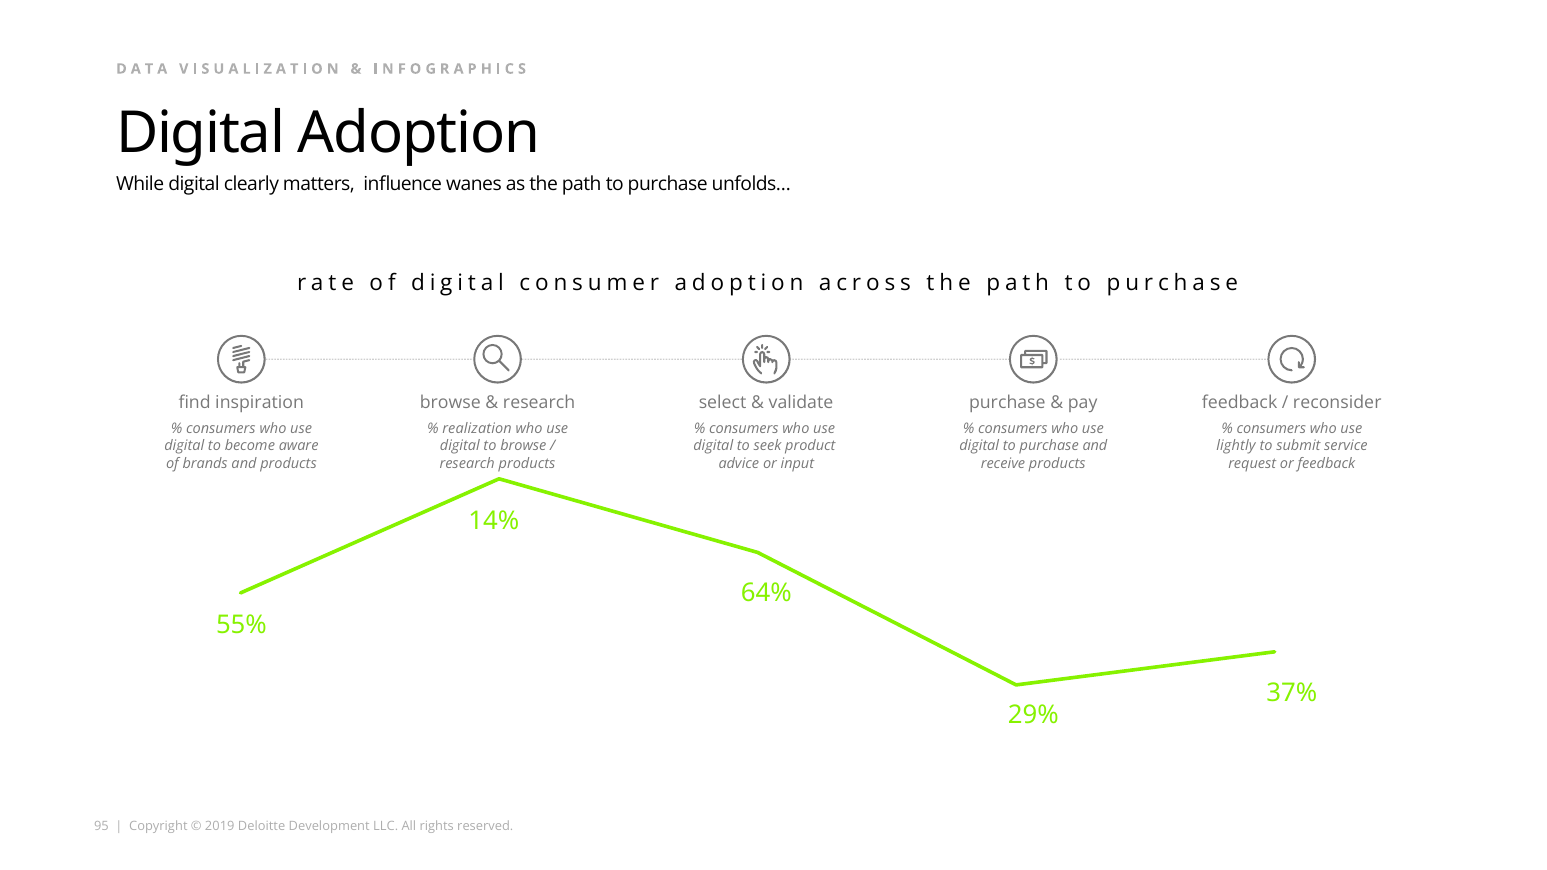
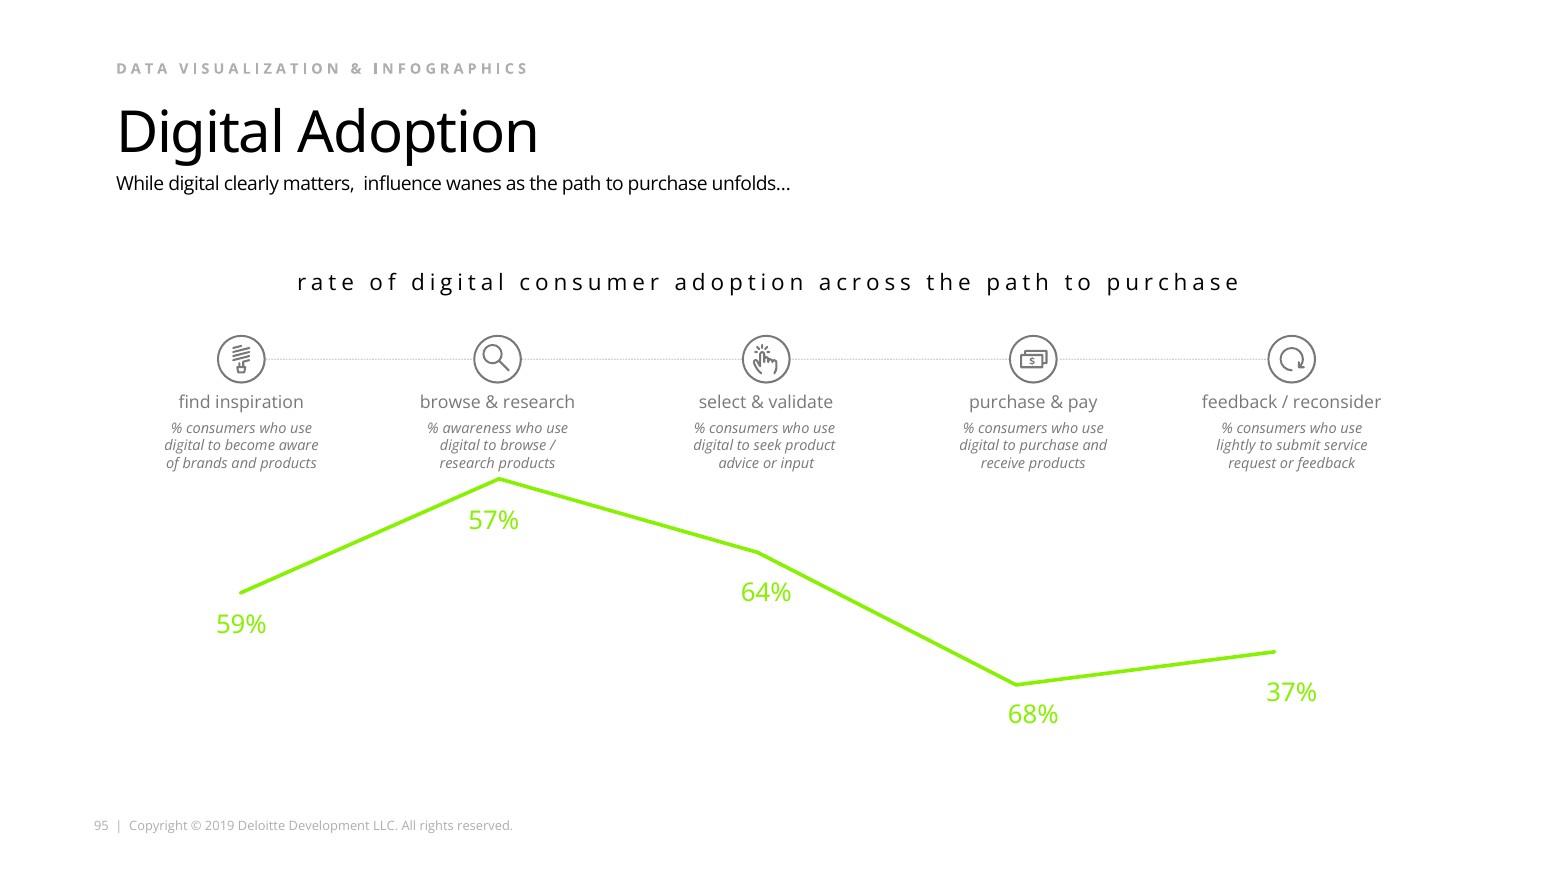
realization: realization -> awareness
14%: 14% -> 57%
55%: 55% -> 59%
29%: 29% -> 68%
